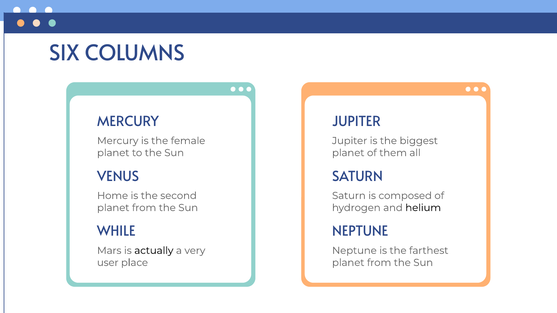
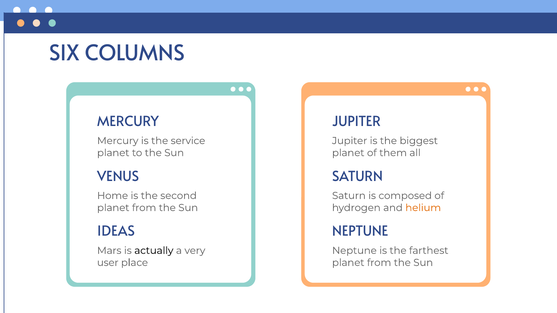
female: female -> service
helium colour: black -> orange
WHILE: WHILE -> IDEAS
